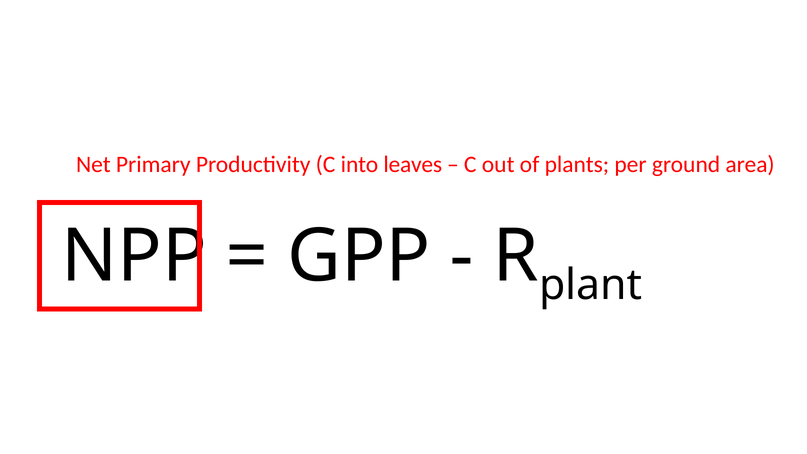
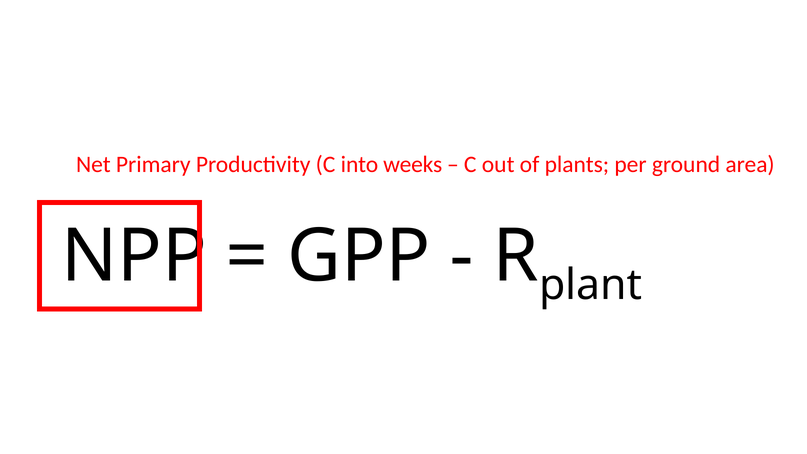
leaves: leaves -> weeks
